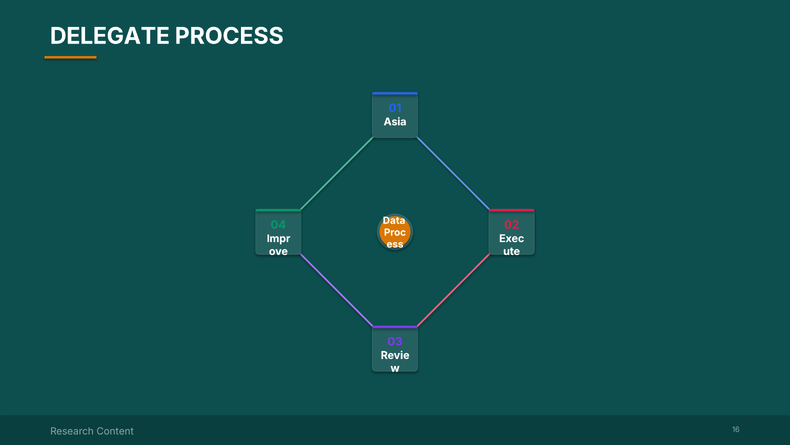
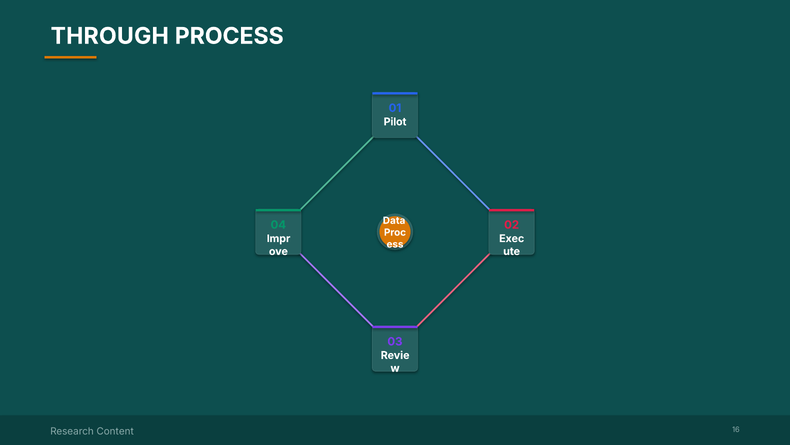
DELEGATE: DELEGATE -> THROUGH
Asia: Asia -> Pilot
